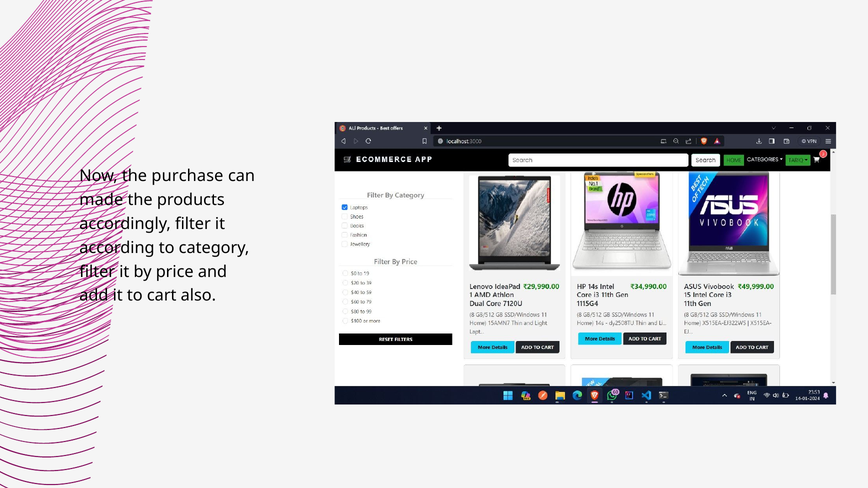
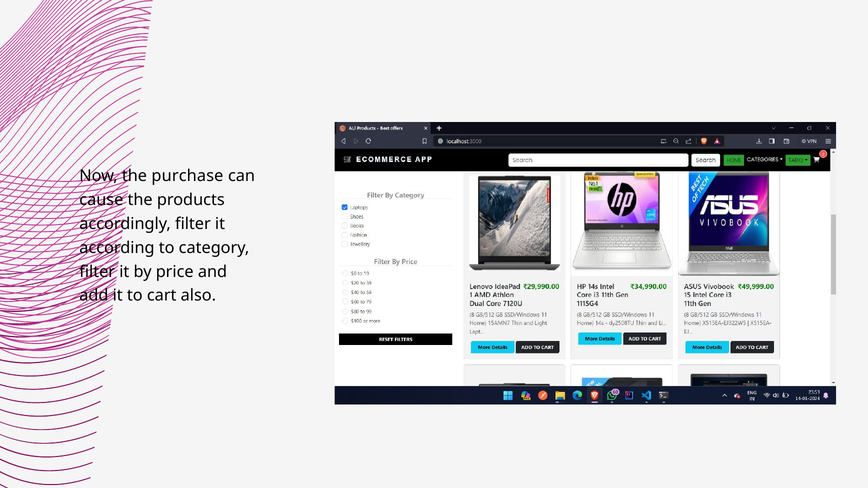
made: made -> cause
